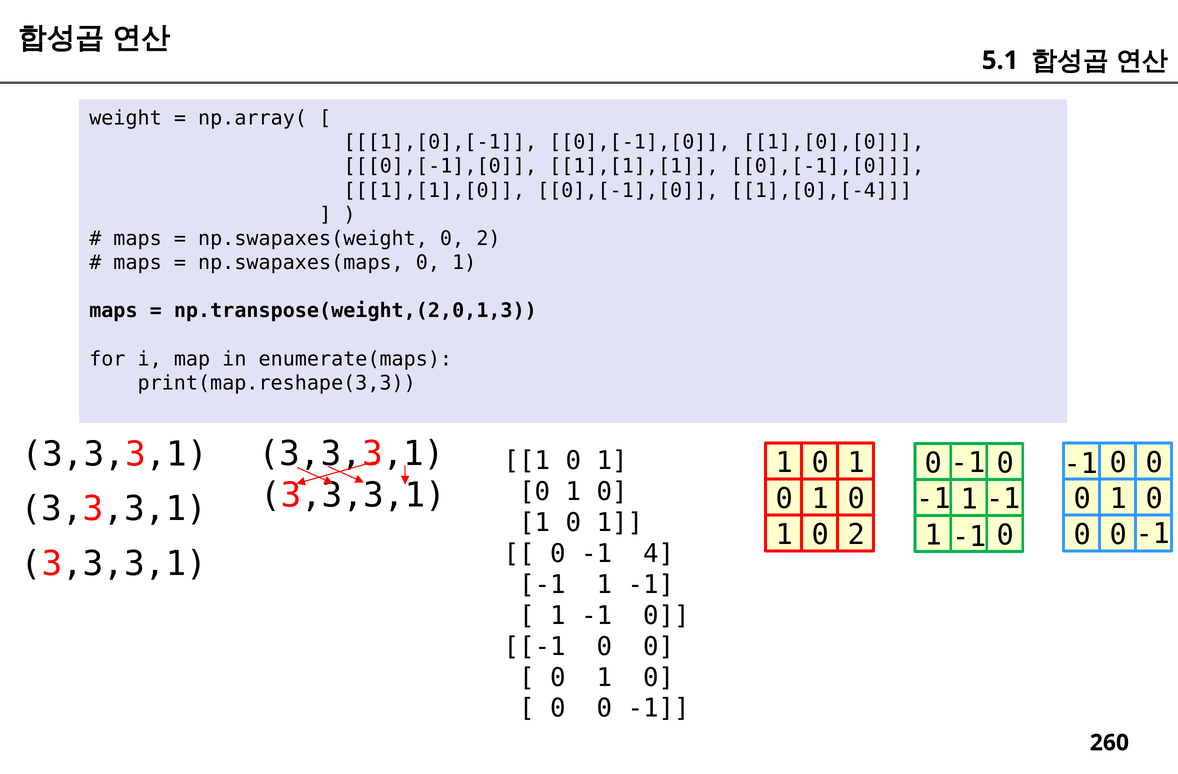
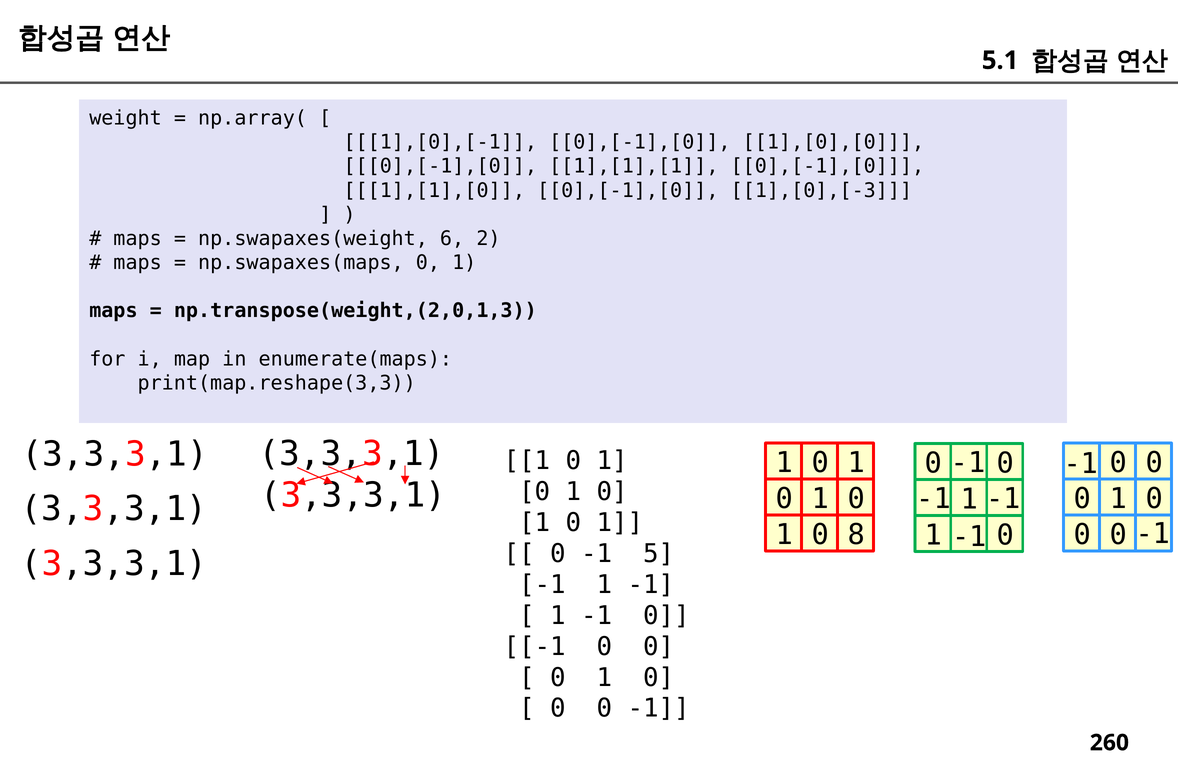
1],[0],[-4: 1],[0],[-4 -> 1],[0],[-3
np.swapaxes(weight 0: 0 -> 6
1 0 2: 2 -> 8
4: 4 -> 5
